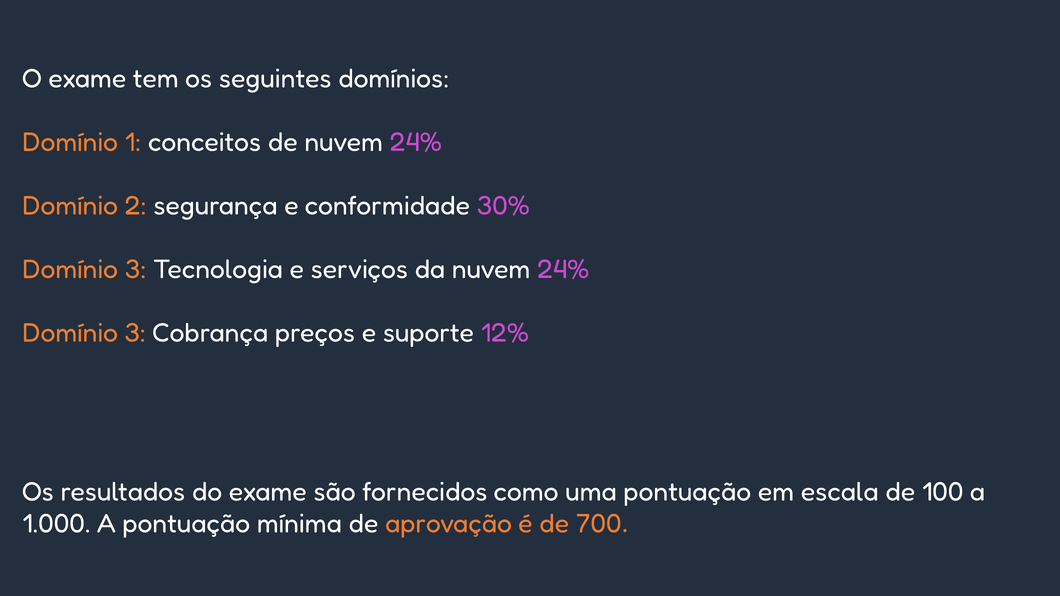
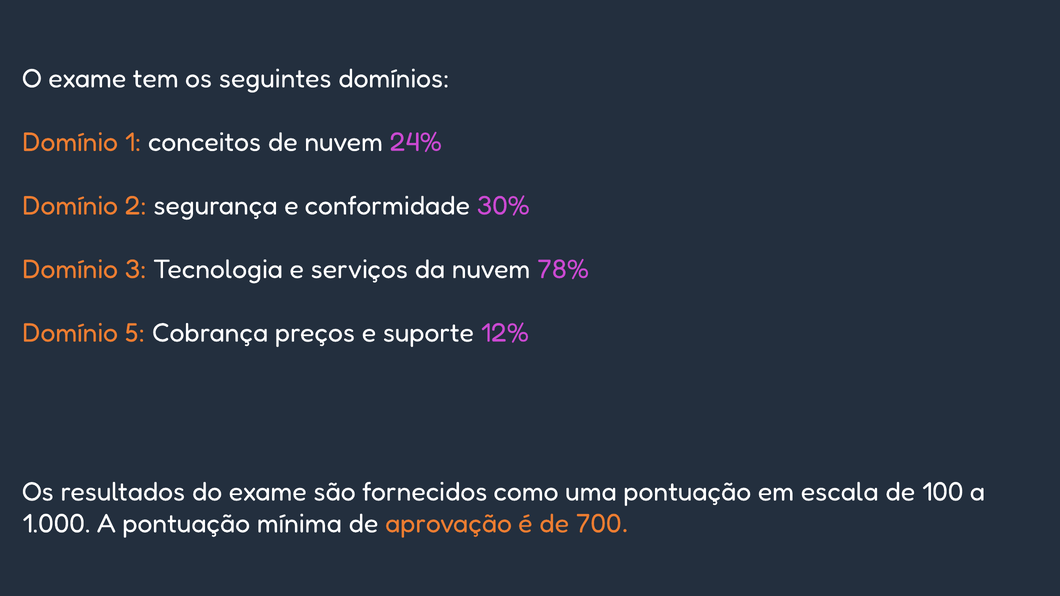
da nuvem 24%: 24% -> 78%
3 at (135, 333): 3 -> 5
